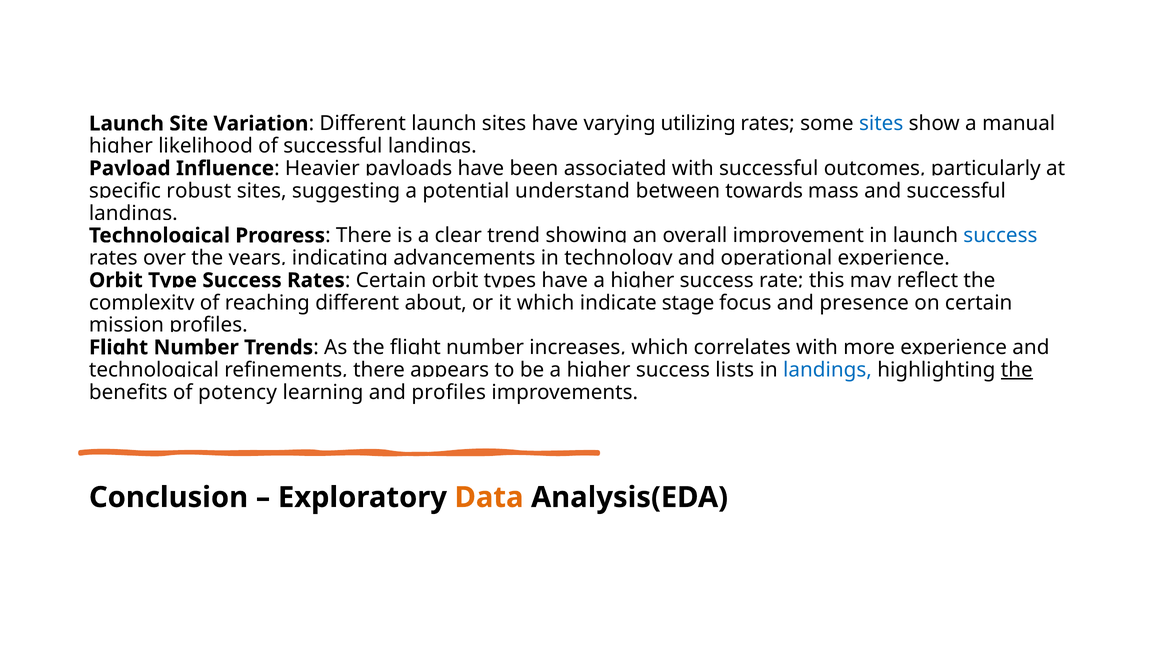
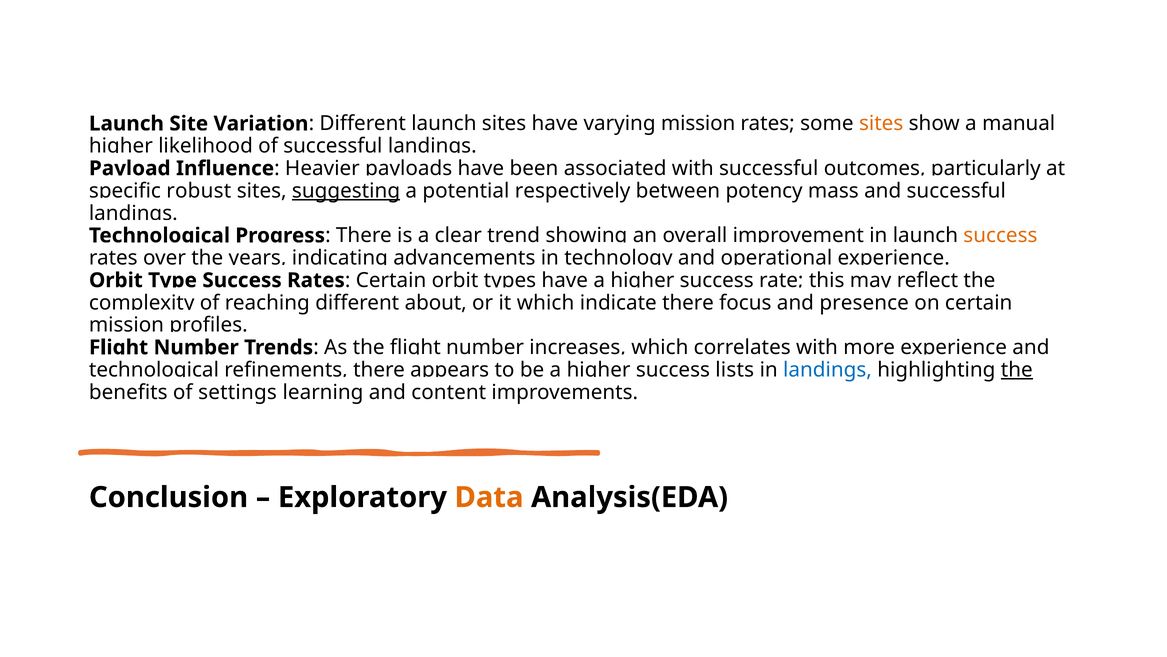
varying utilizing: utilizing -> mission
sites at (881, 124) colour: blue -> orange
suggesting underline: none -> present
understand: understand -> respectively
towards: towards -> potency
success at (1000, 235) colour: blue -> orange
indicate stage: stage -> there
potency: potency -> settings
and profiles: profiles -> content
